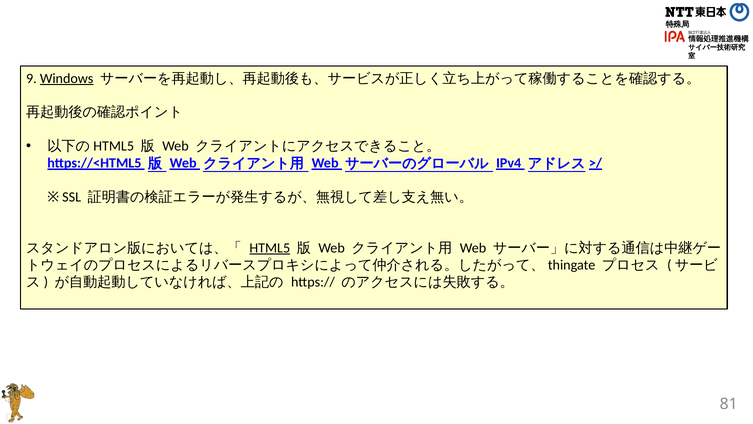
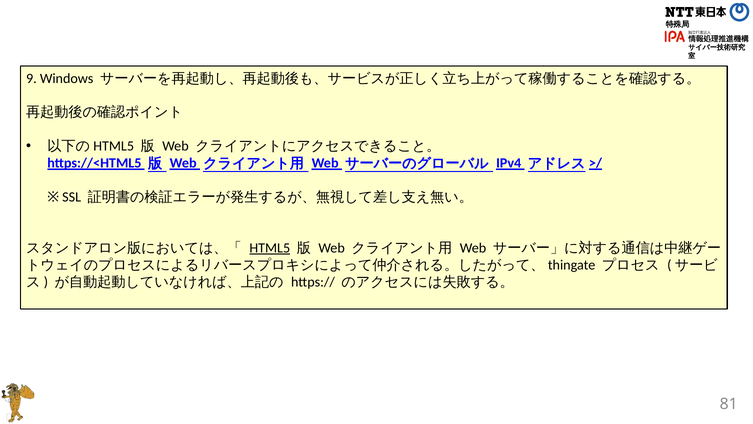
Windows underline: present -> none
